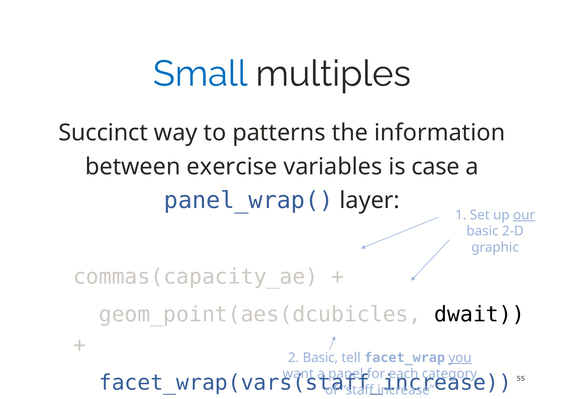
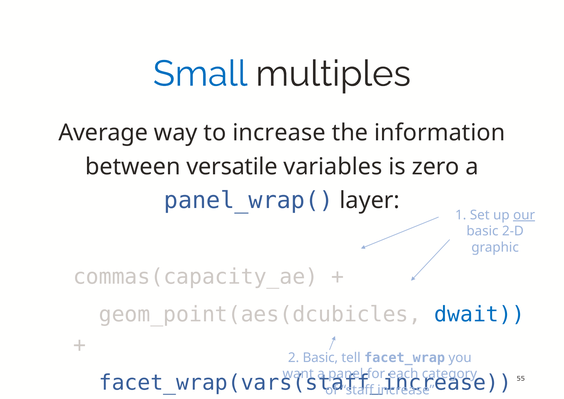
Succinct: Succinct -> Average
to patterns: patterns -> increase
exercise: exercise -> versatile
case: case -> zero
dwait colour: black -> blue
you underline: present -> none
